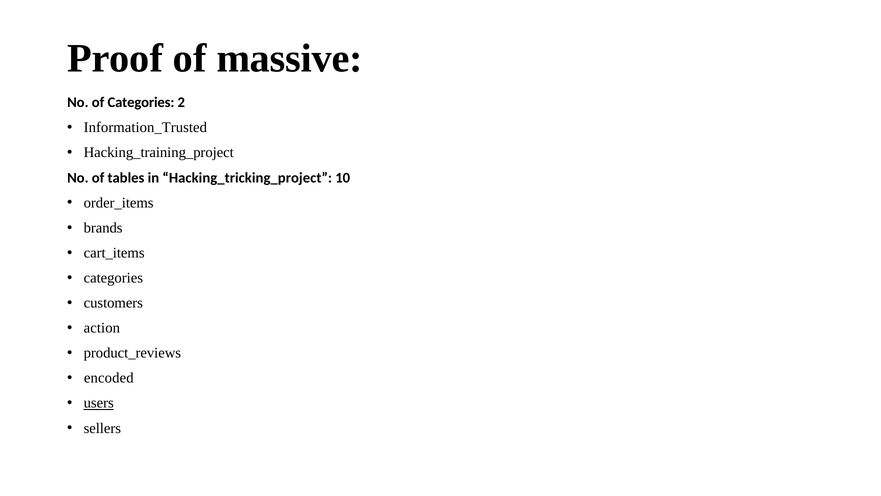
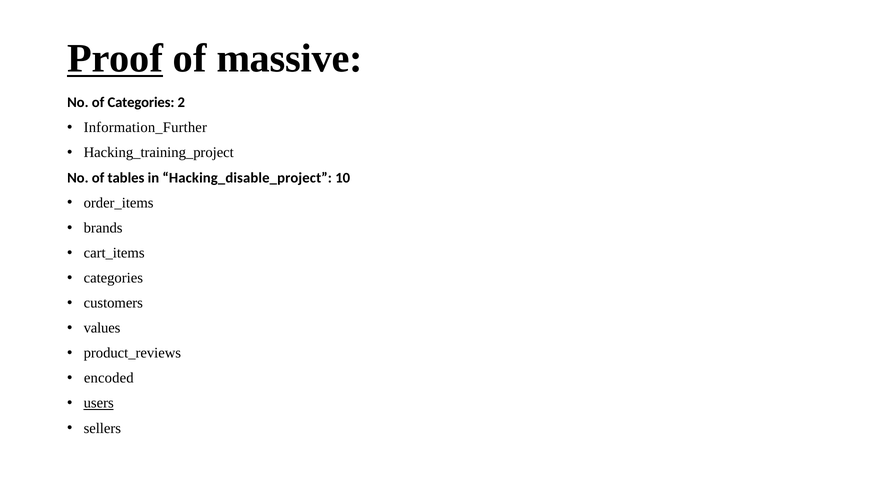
Proof underline: none -> present
Information_Trusted: Information_Trusted -> Information_Further
Hacking_tricking_project: Hacking_tricking_project -> Hacking_disable_project
action: action -> values
